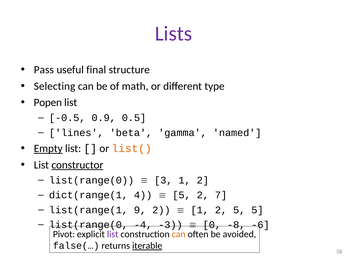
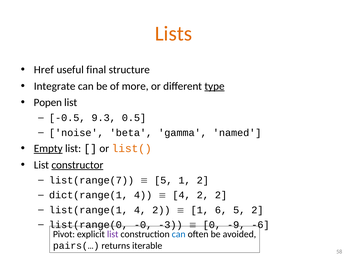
Lists colour: purple -> orange
Pass: Pass -> Href
Selecting: Selecting -> Integrate
math: math -> more
type underline: none -> present
0.9: 0.9 -> 9.3
lines: lines -> noise
list(range(0 at (92, 180): list(range(0 -> list(range(7
3 at (163, 180): 3 -> 5
5 at (182, 195): 5 -> 4
2 7: 7 -> 2
list(range(1 9: 9 -> 4
2 at (221, 210): 2 -> 6
5 5: 5 -> 2
-4: -4 -> -0
-8: -8 -> -9
can at (179, 234) colour: orange -> blue
false(…: false(… -> pairs(…
iterable underline: present -> none
